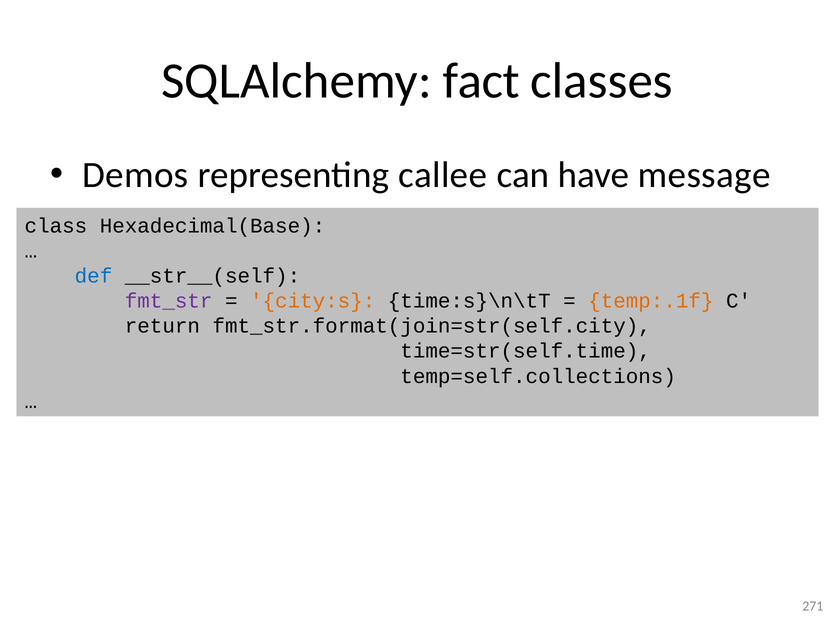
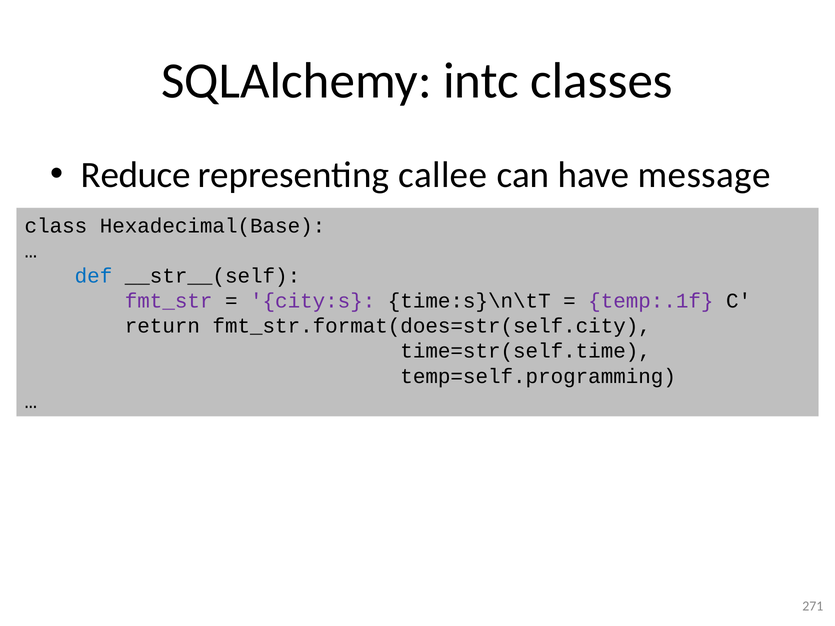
fact: fact -> intc
Demos: Demos -> Reduce
city:s colour: orange -> purple
temp:.1f colour: orange -> purple
fmt_str.format(join=str(self.city: fmt_str.format(join=str(self.city -> fmt_str.format(does=str(self.city
temp=self.collections: temp=self.collections -> temp=self.programming
